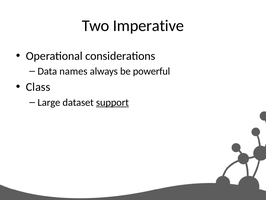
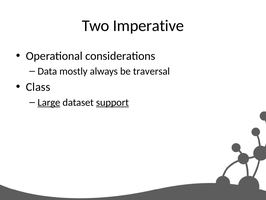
names: names -> mostly
powerful: powerful -> traversal
Large underline: none -> present
